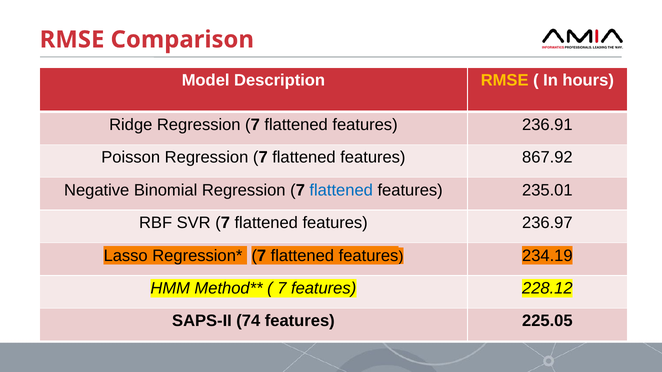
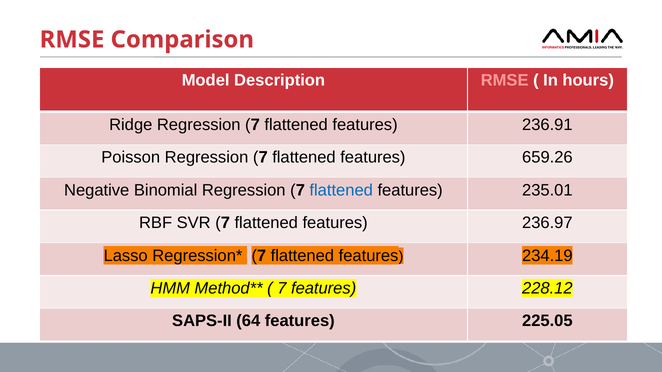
RMSE at (505, 80) colour: yellow -> pink
867.92: 867.92 -> 659.26
74: 74 -> 64
